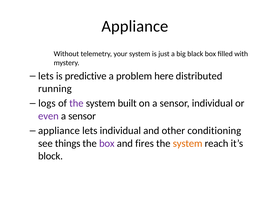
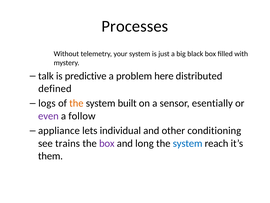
Appliance at (135, 26): Appliance -> Processes
lets at (46, 76): lets -> talk
running: running -> defined
the at (76, 103) colour: purple -> orange
sensor individual: individual -> esentially
sensor at (82, 116): sensor -> follow
things: things -> trains
fires: fires -> long
system at (188, 143) colour: orange -> blue
block: block -> them
